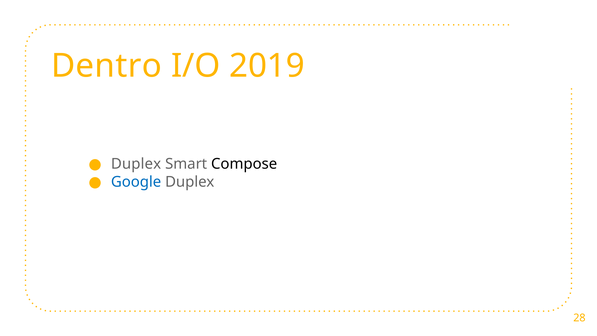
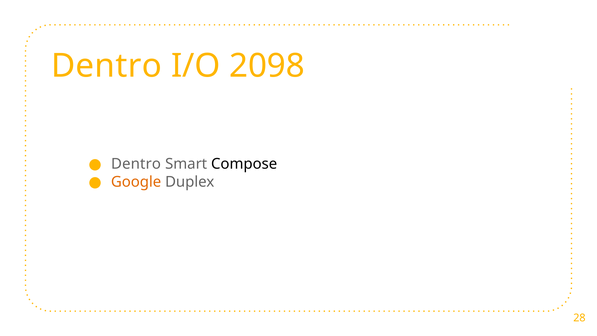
2019: 2019 -> 2098
Duplex at (136, 164): Duplex -> Dentro
Google colour: blue -> orange
